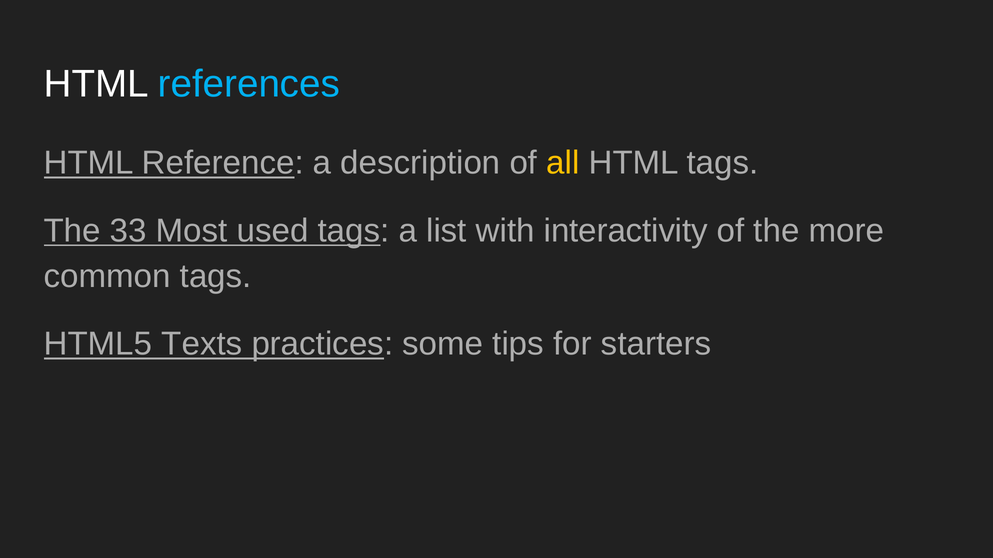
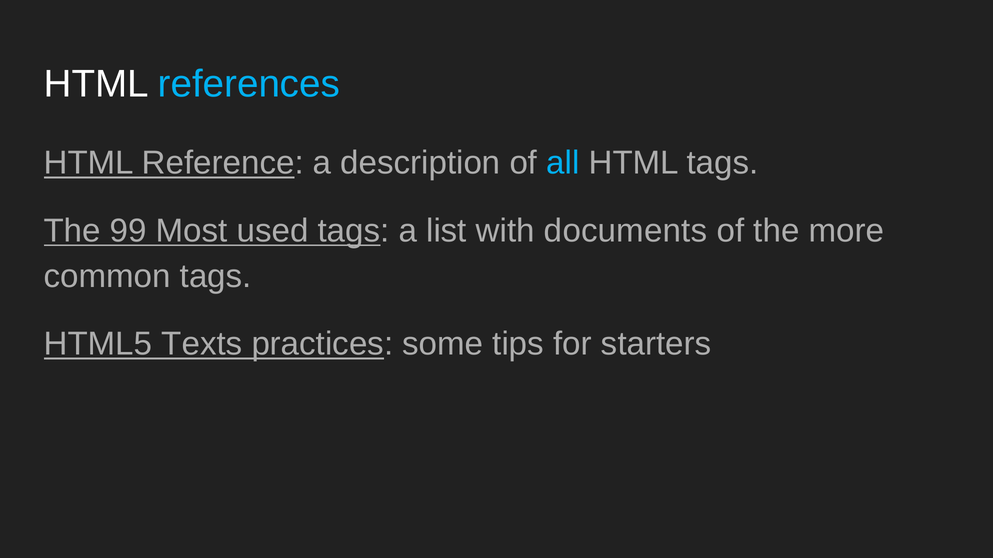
all colour: yellow -> light blue
33: 33 -> 99
interactivity: interactivity -> documents
